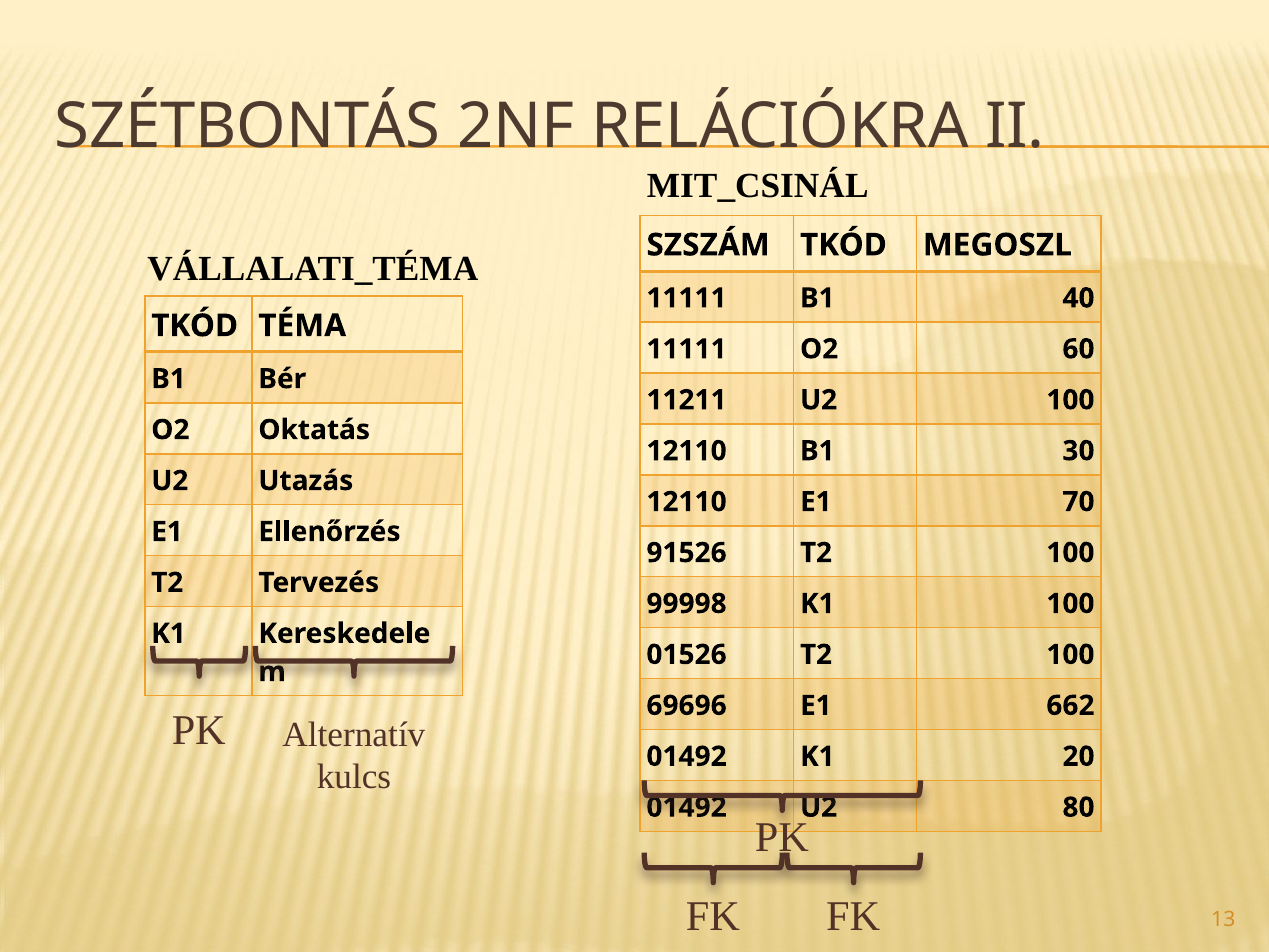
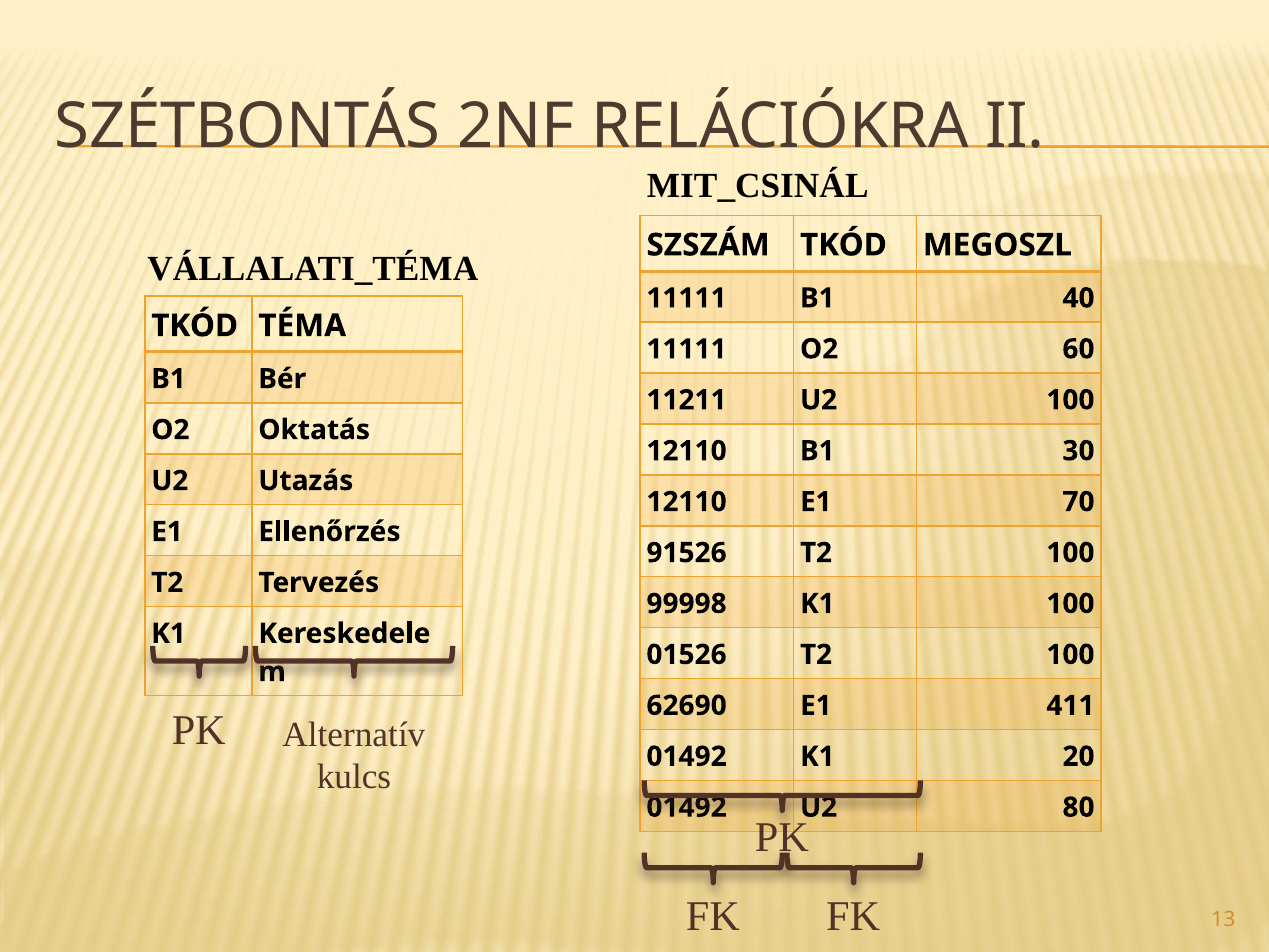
69696: 69696 -> 62690
662: 662 -> 411
